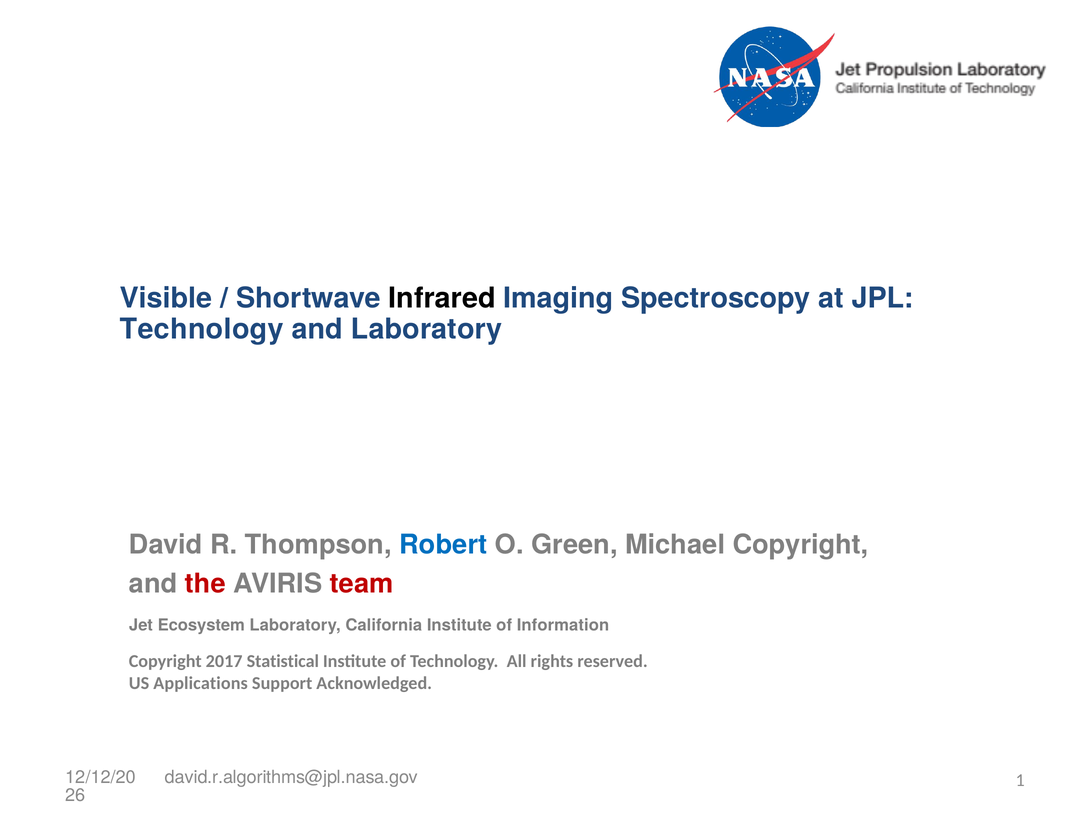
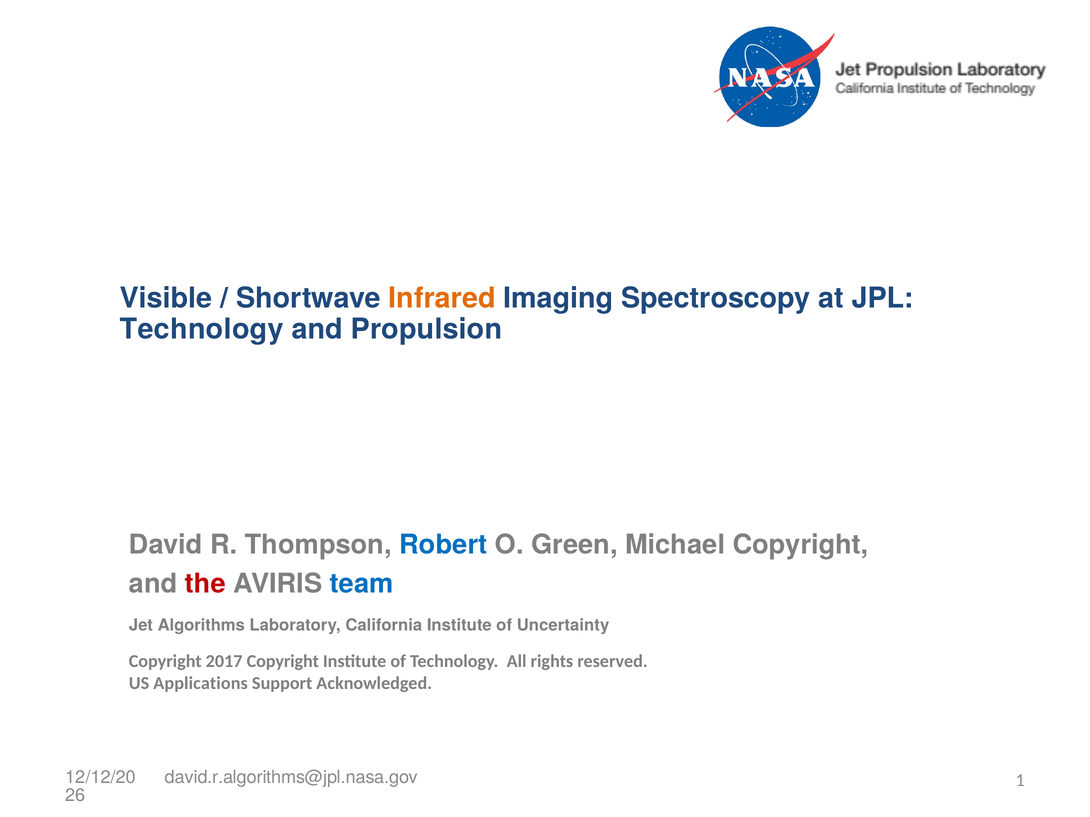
Infrared colour: black -> orange
and Laboratory: Laboratory -> Propulsion
team colour: red -> blue
Ecosystem: Ecosystem -> Algorithms
Information: Information -> Uncertainty
2017 Statistical: Statistical -> Copyright
